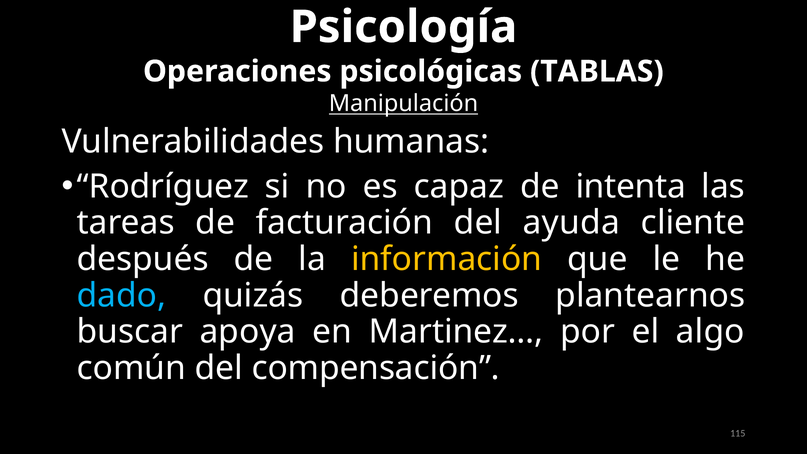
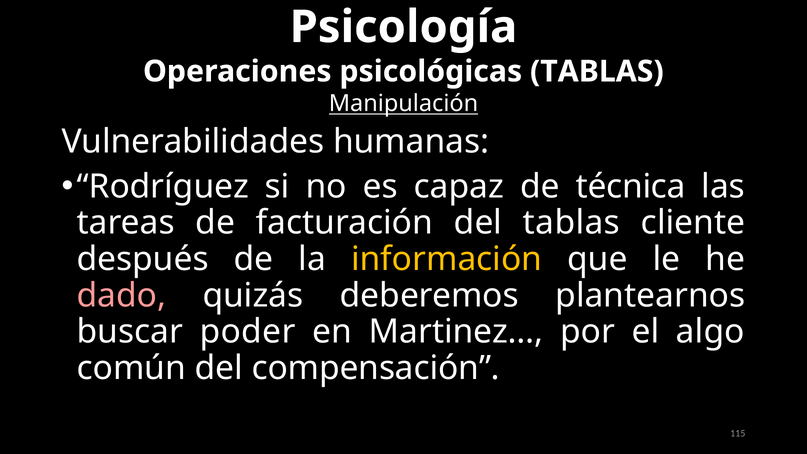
intenta: intenta -> técnica
del ayuda: ayuda -> tablas
dado colour: light blue -> pink
apoya: apoya -> poder
